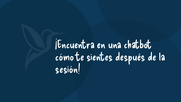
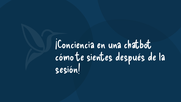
¡Encuentra: ¡Encuentra -> ¡Conciencia
